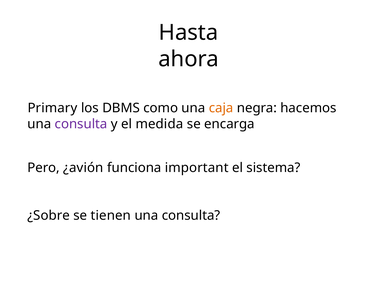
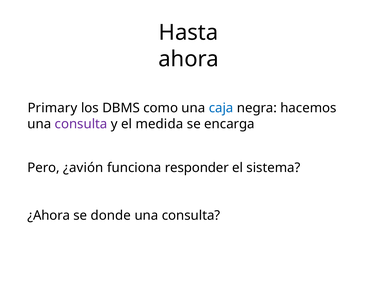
caja colour: orange -> blue
important: important -> responder
¿Sobre: ¿Sobre -> ¿Ahora
tienen: tienen -> donde
